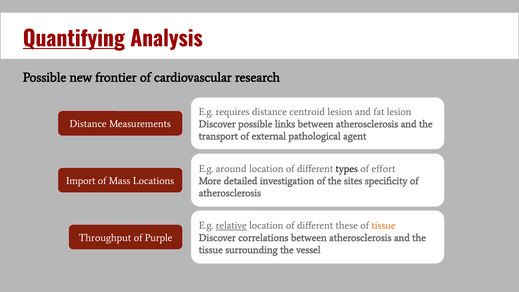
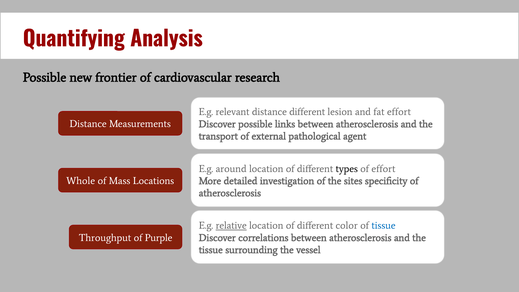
Quantifying underline: present -> none
requires: requires -> relevant
distance centroid: centroid -> different
fat lesion: lesion -> effort
Import: Import -> Whole
these: these -> color
tissue at (383, 226) colour: orange -> blue
